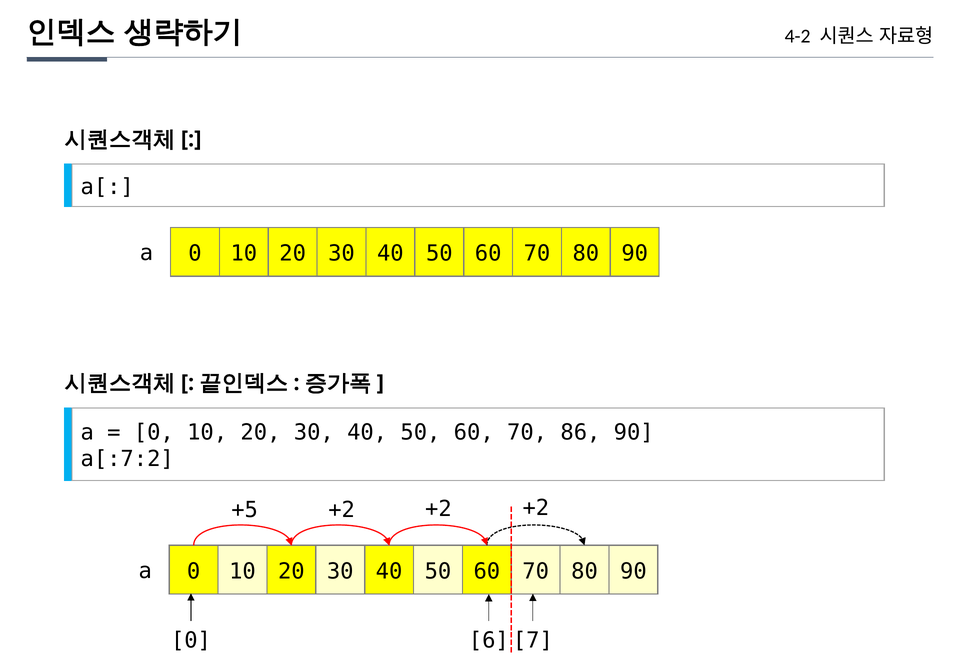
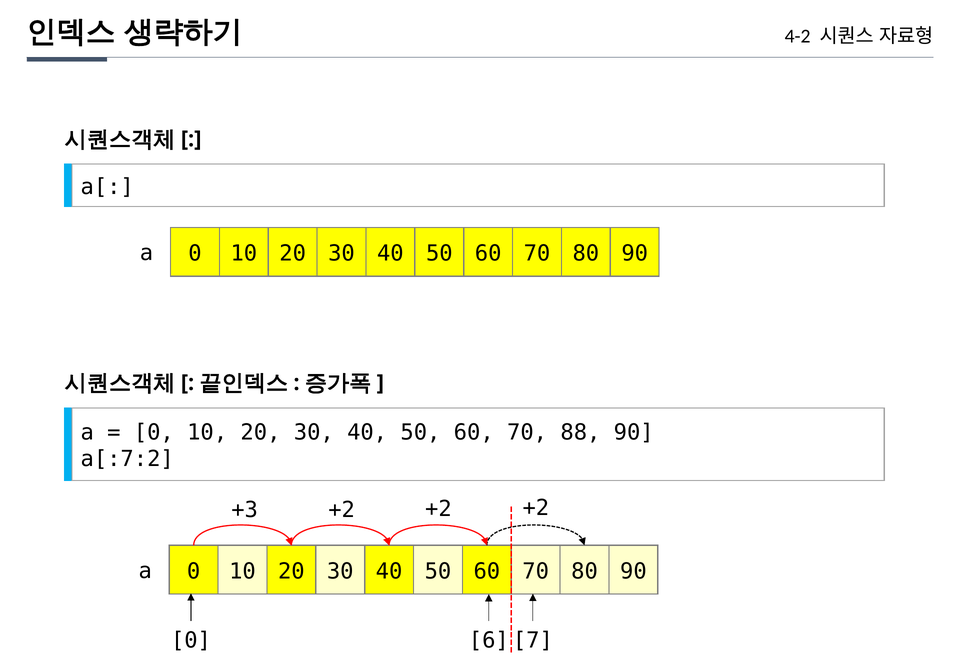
86: 86 -> 88
+5: +5 -> +3
